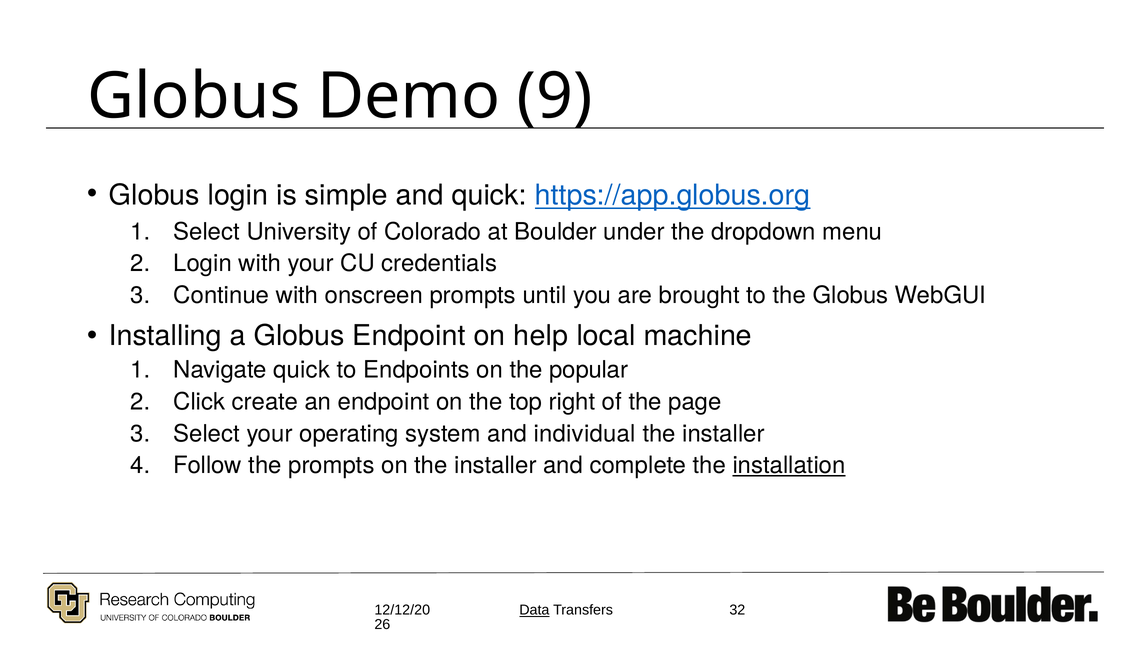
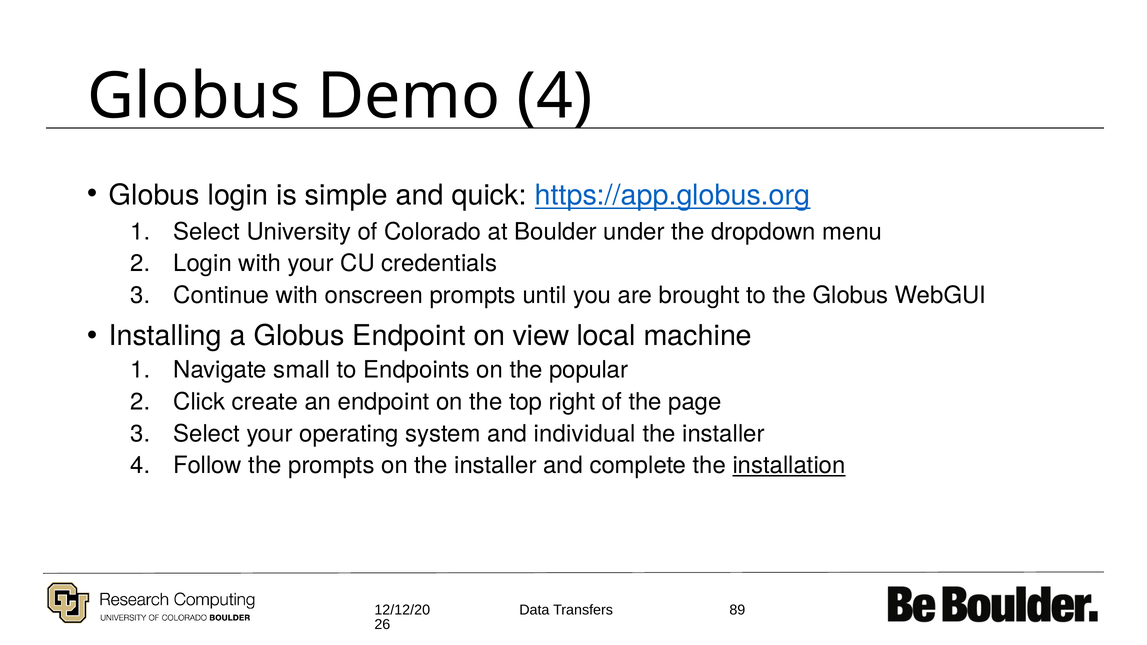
Demo 9: 9 -> 4
help: help -> view
Navigate quick: quick -> small
Data underline: present -> none
32: 32 -> 89
